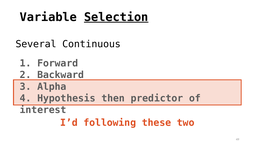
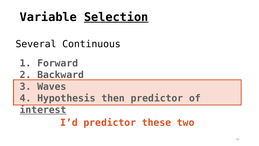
Alpha: Alpha -> Waves
interest underline: none -> present
I’d following: following -> predictor
